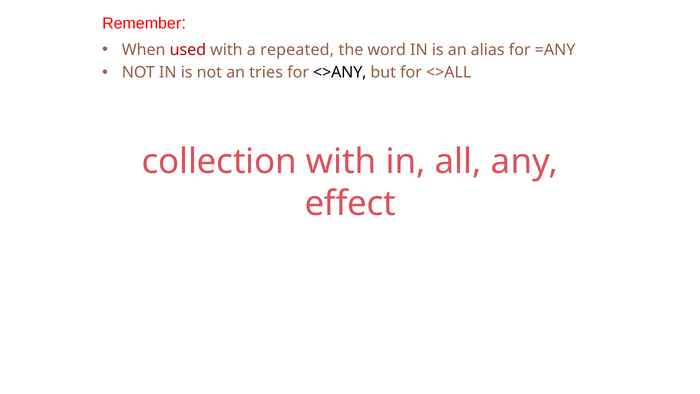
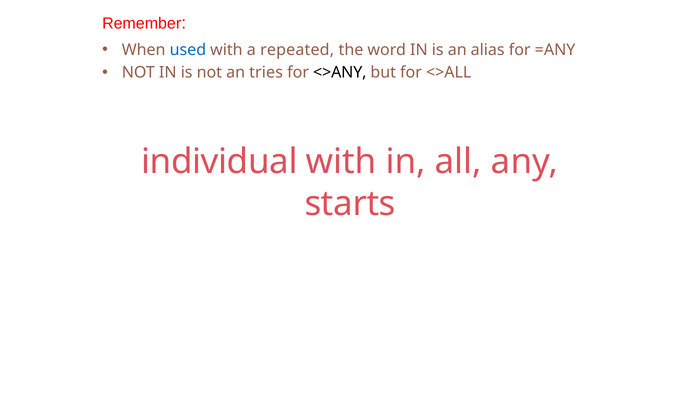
used colour: red -> blue
collection: collection -> individual
effect: effect -> starts
